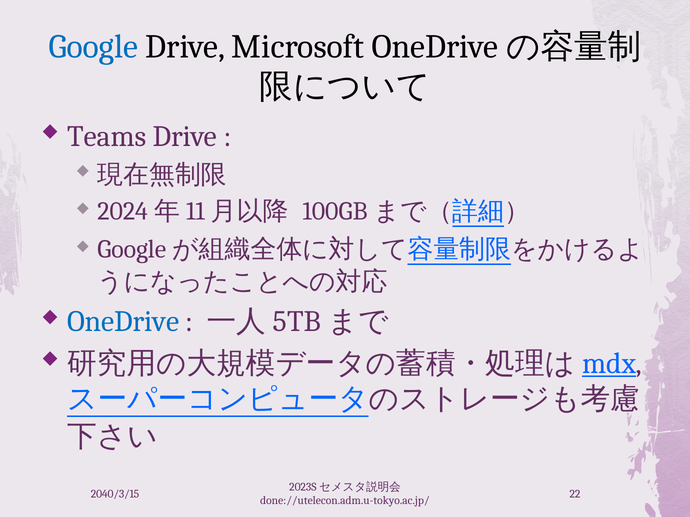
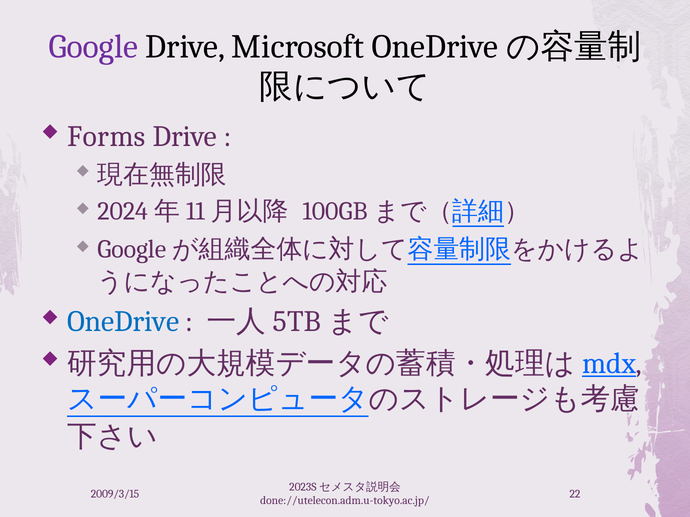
Google colour: blue -> purple
Teams: Teams -> Forms
2040/3/15: 2040/3/15 -> 2009/3/15
